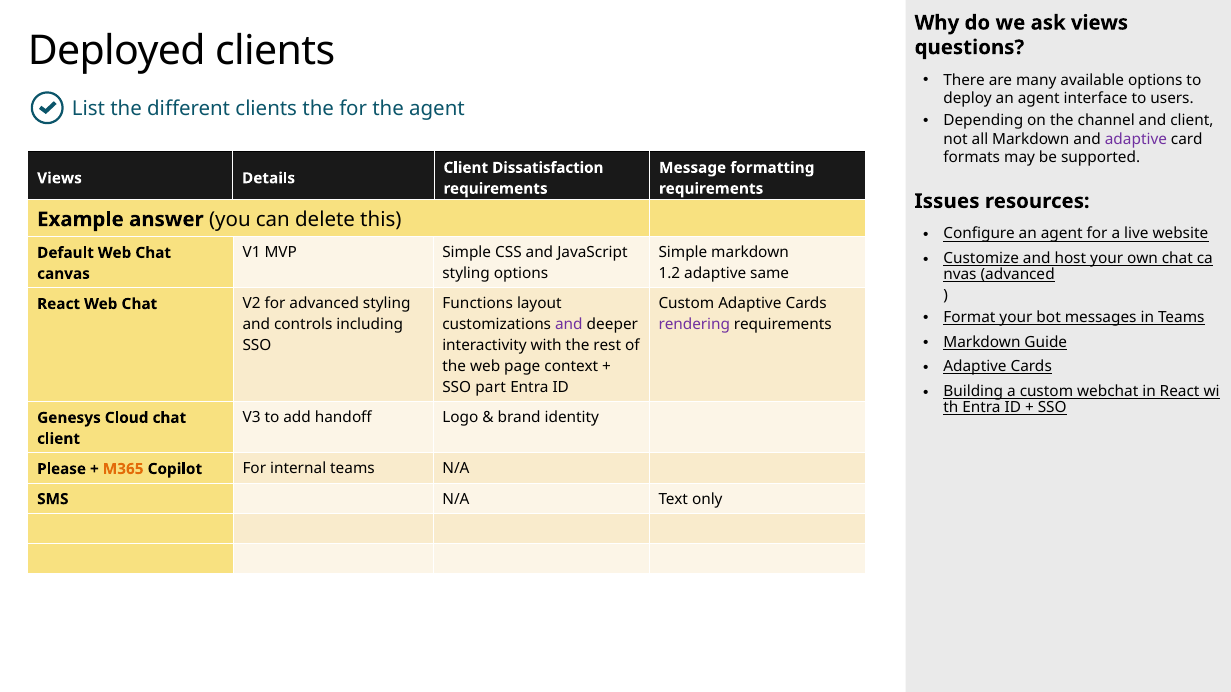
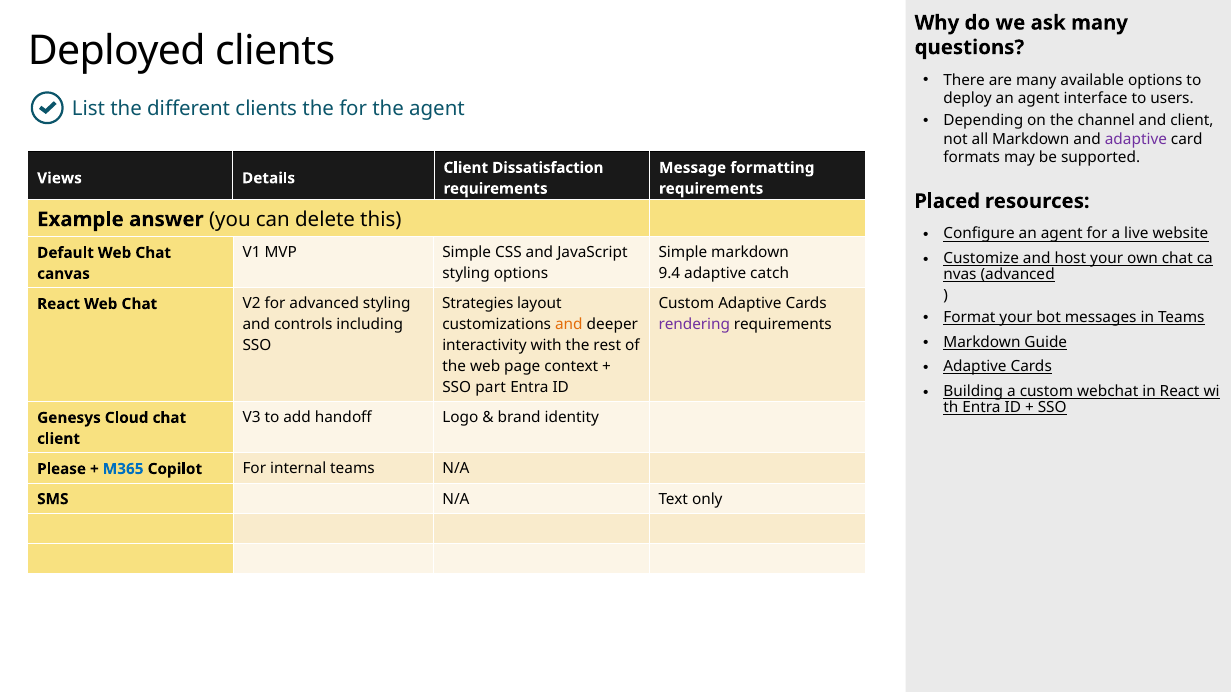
ask views: views -> many
Issues: Issues -> Placed
1.2: 1.2 -> 9.4
same: same -> catch
Functions: Functions -> Strategies
and at (569, 325) colour: purple -> orange
M365 colour: orange -> blue
